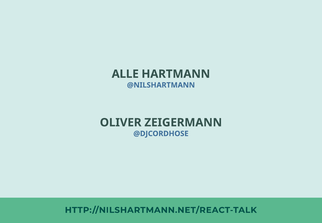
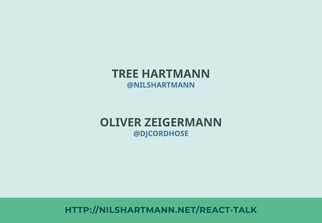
ALLE: ALLE -> TREE
